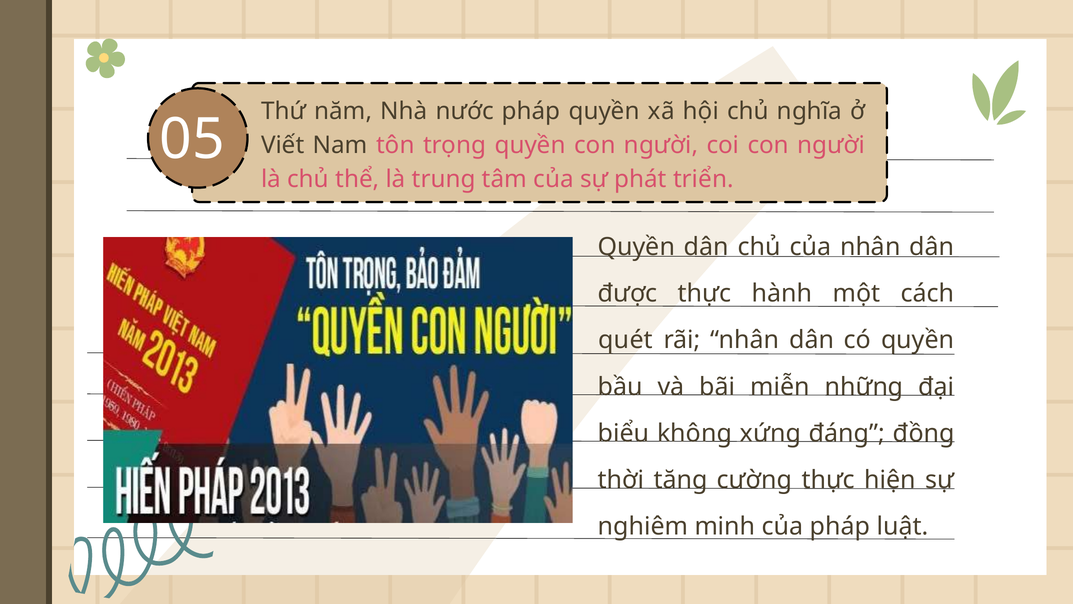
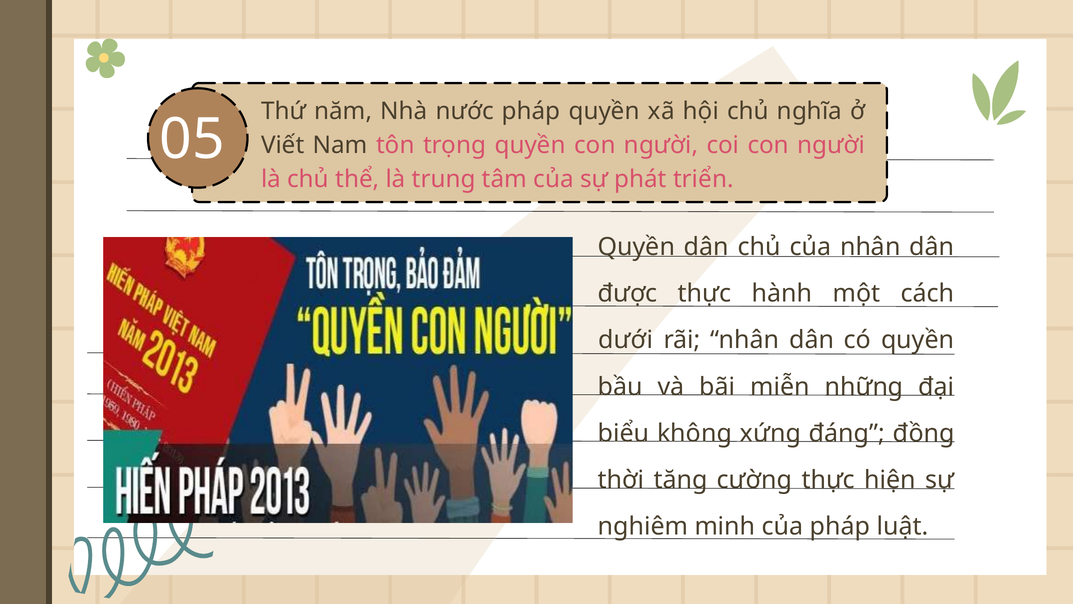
quét: quét -> dưới
